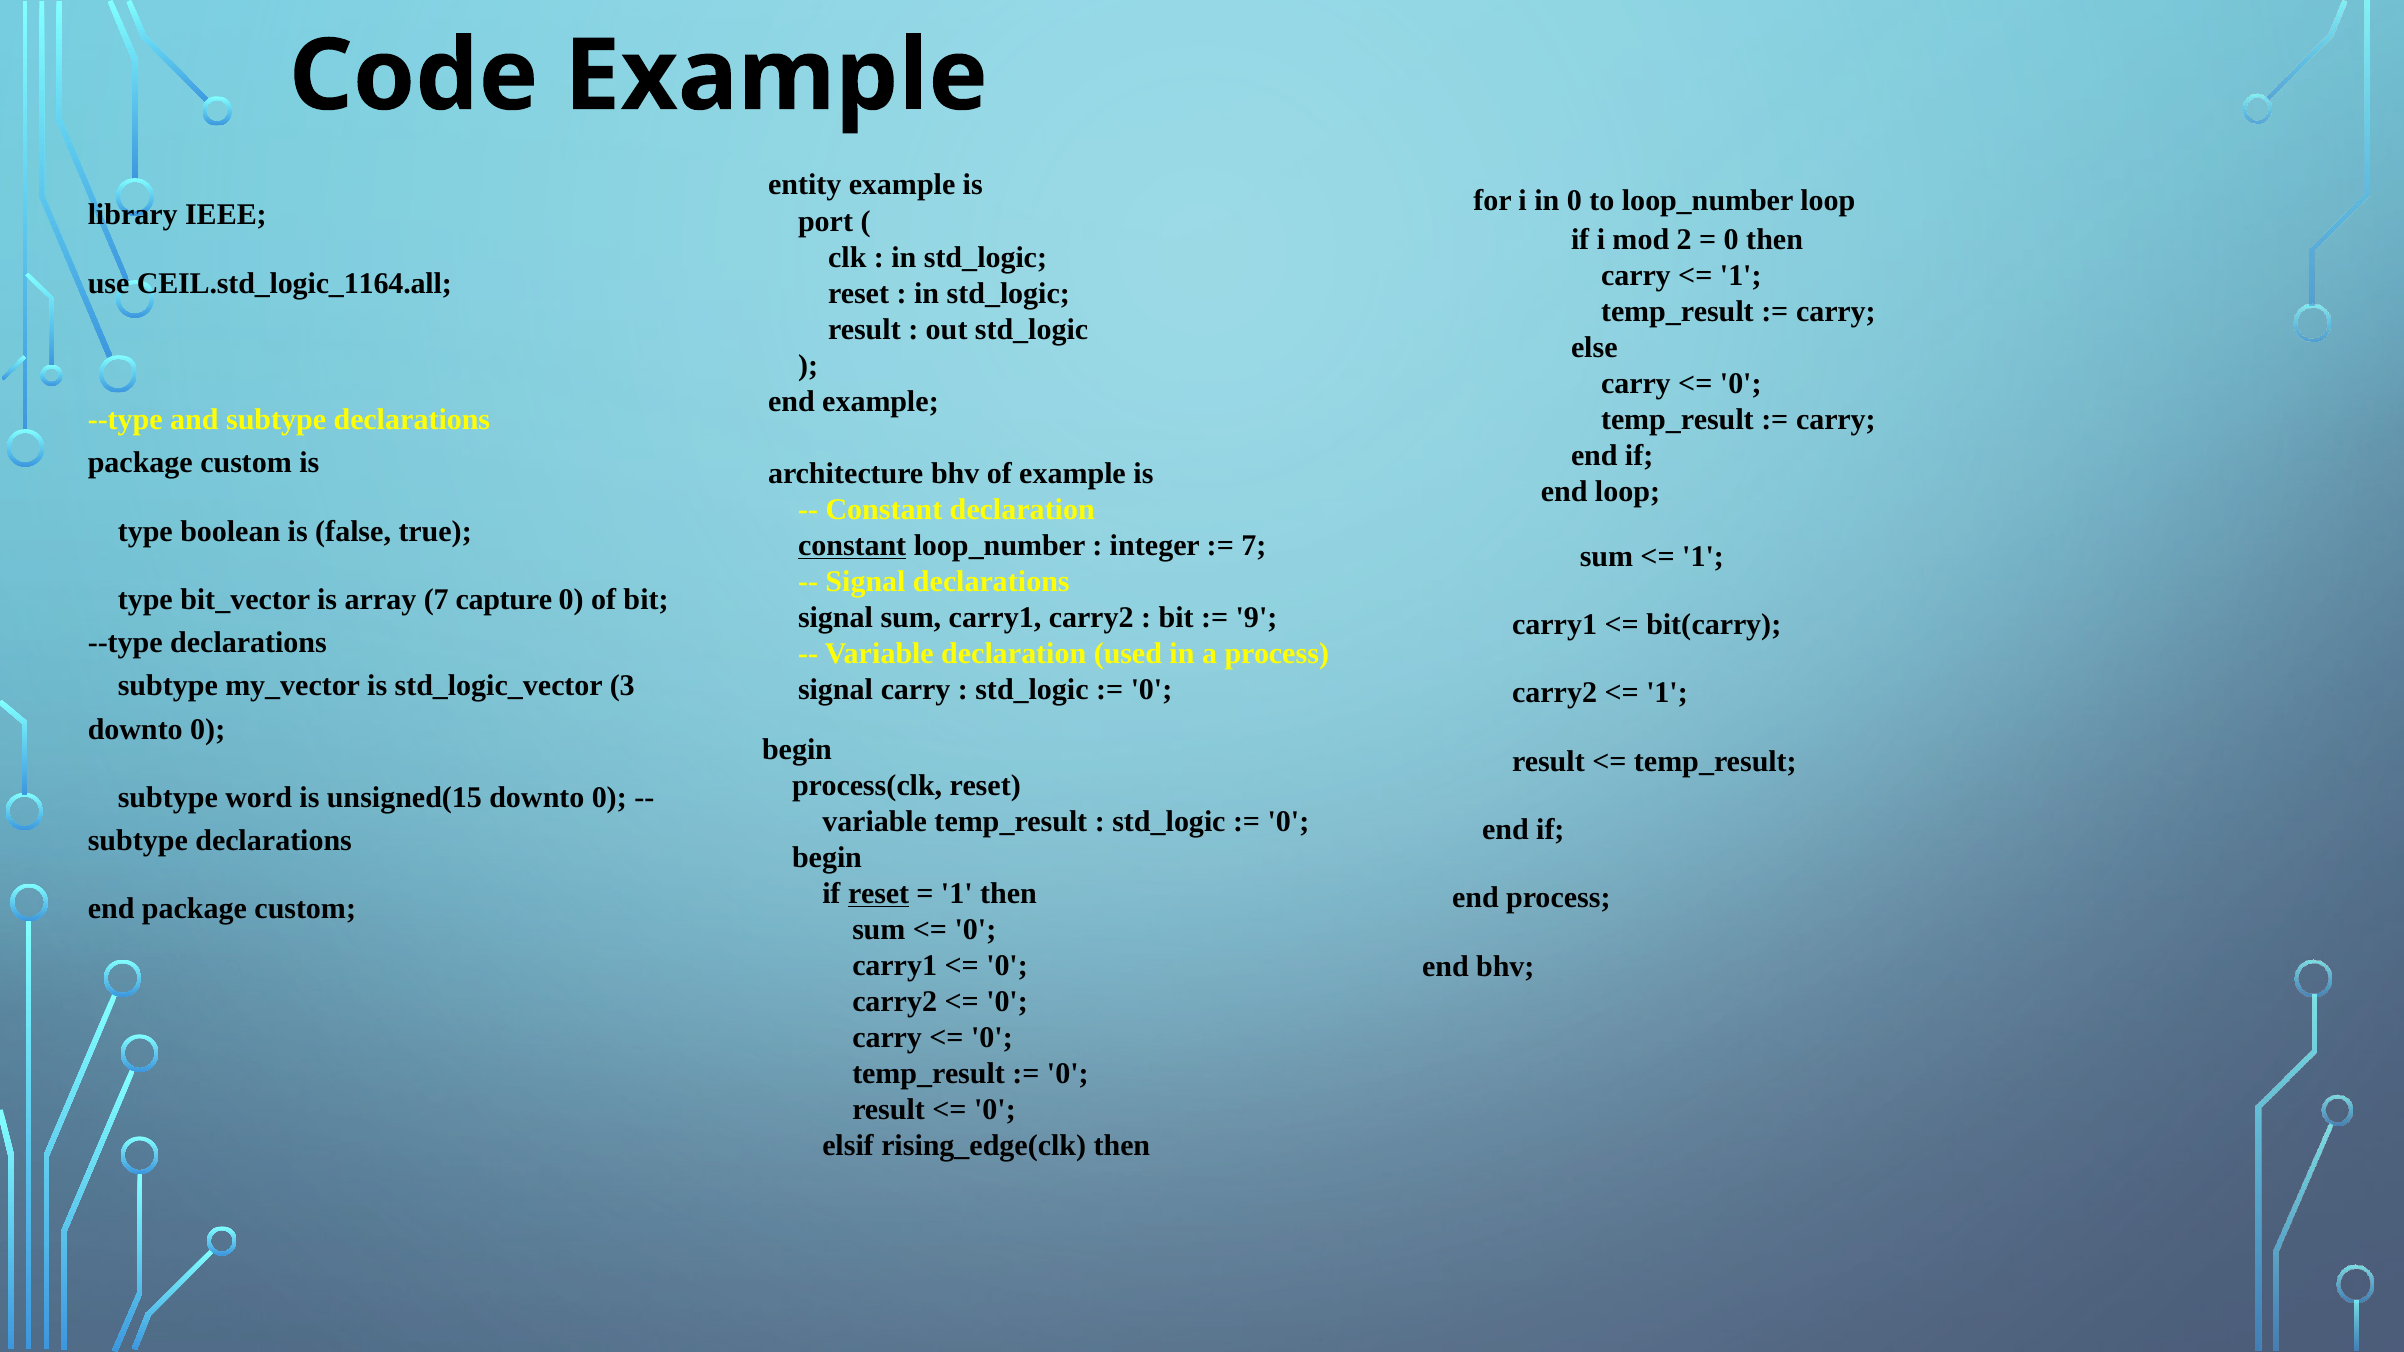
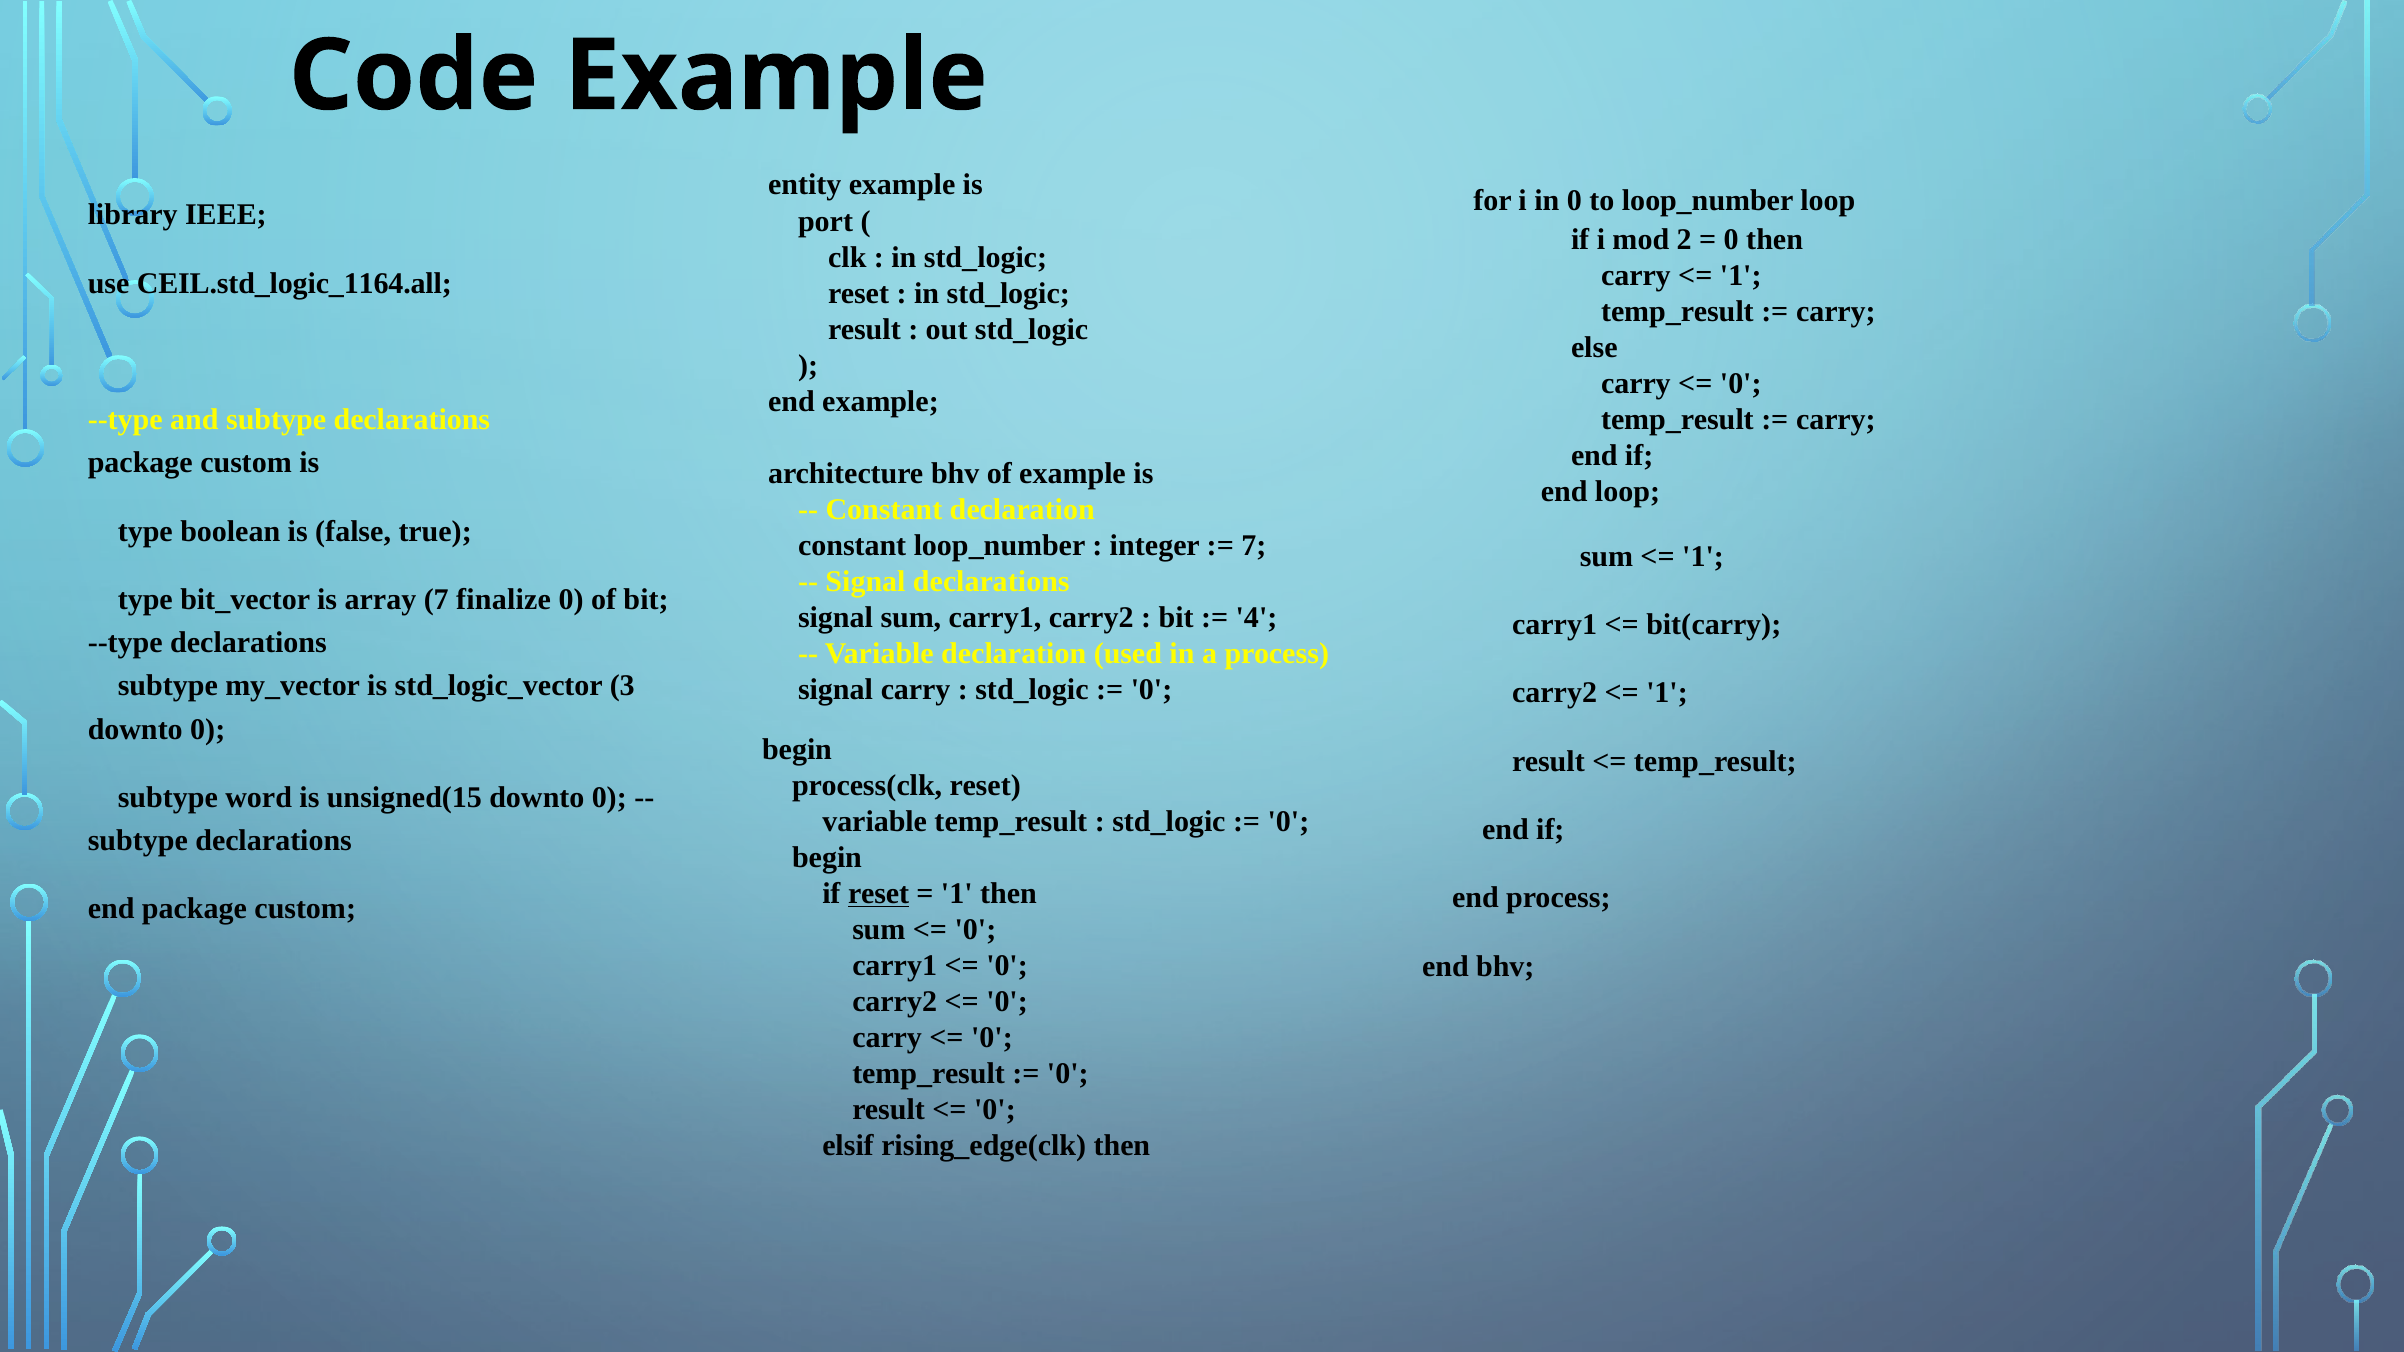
constant at (852, 546) underline: present -> none
capture: capture -> finalize
9: 9 -> 4
